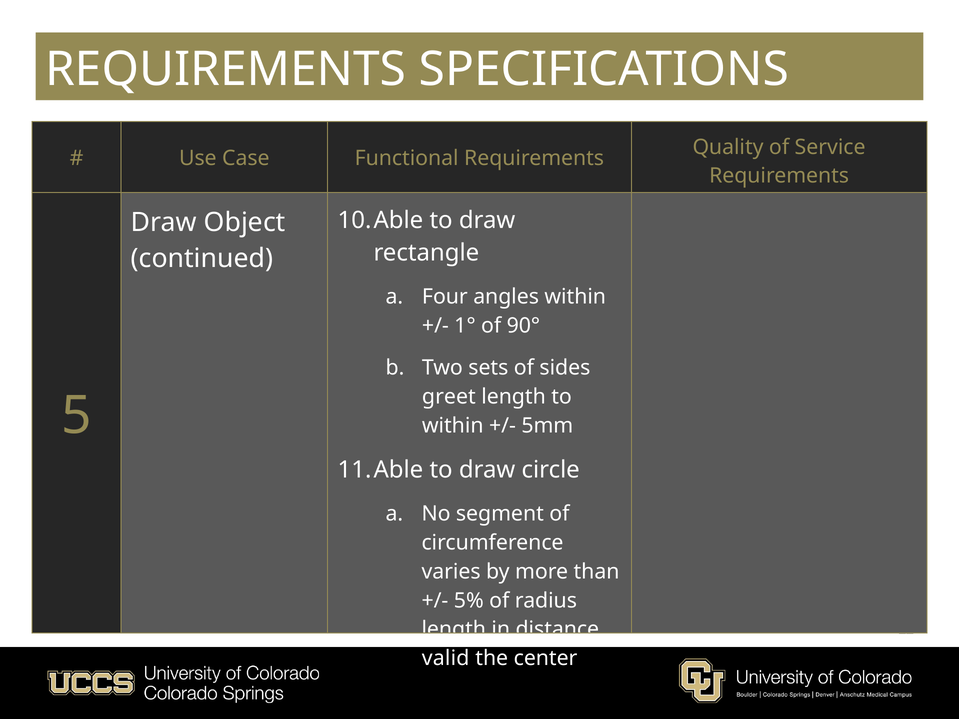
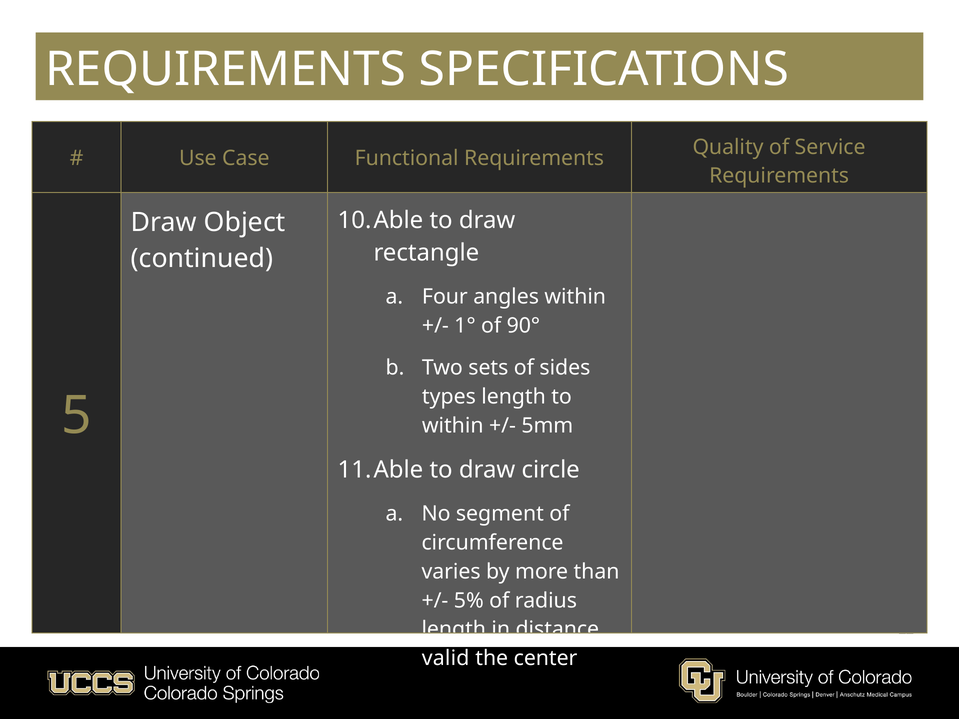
greet: greet -> types
